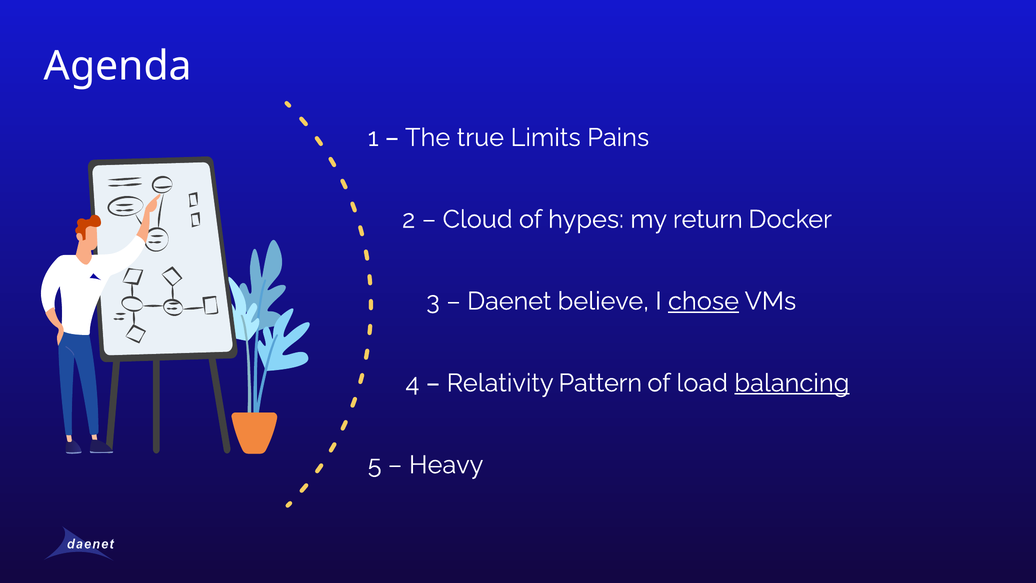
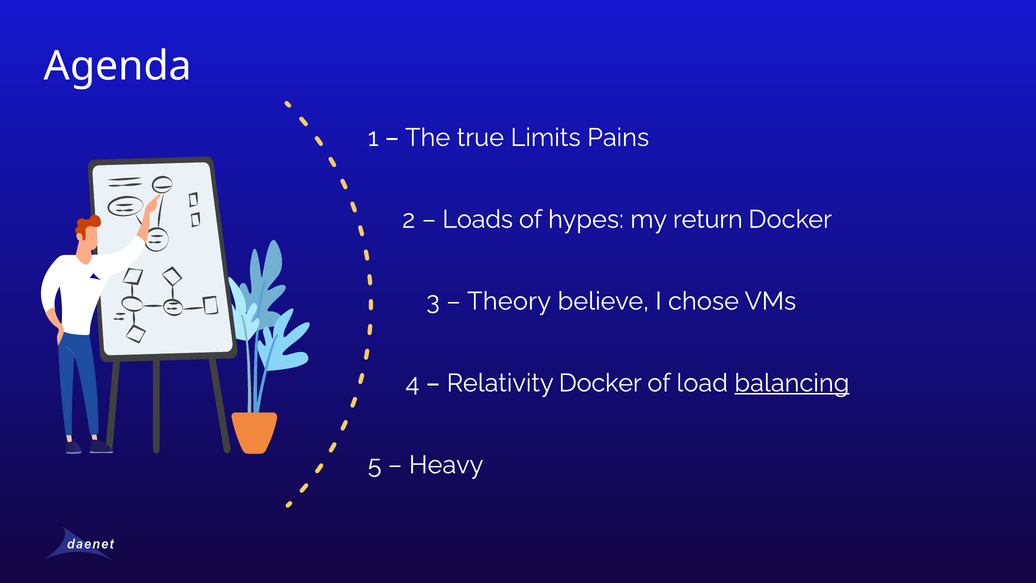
Cloud: Cloud -> Loads
Daenet: Daenet -> Theory
chose underline: present -> none
Relativity Pattern: Pattern -> Docker
